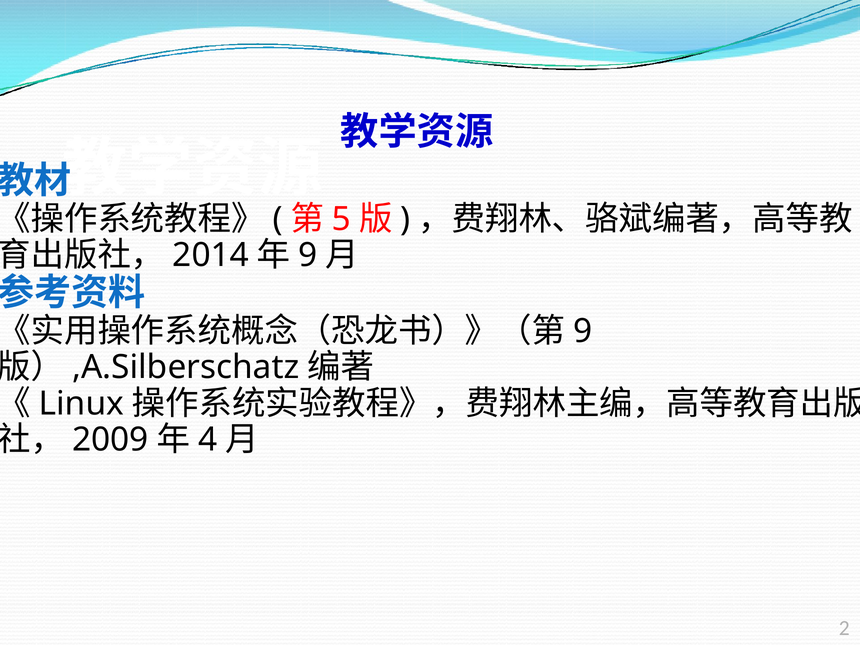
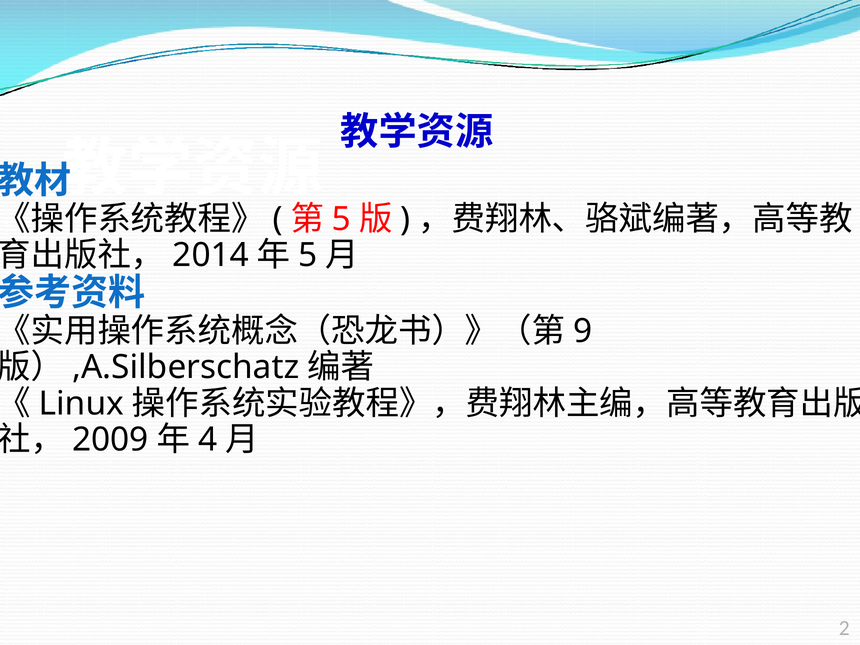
9 at (308, 255): 9 -> 5
